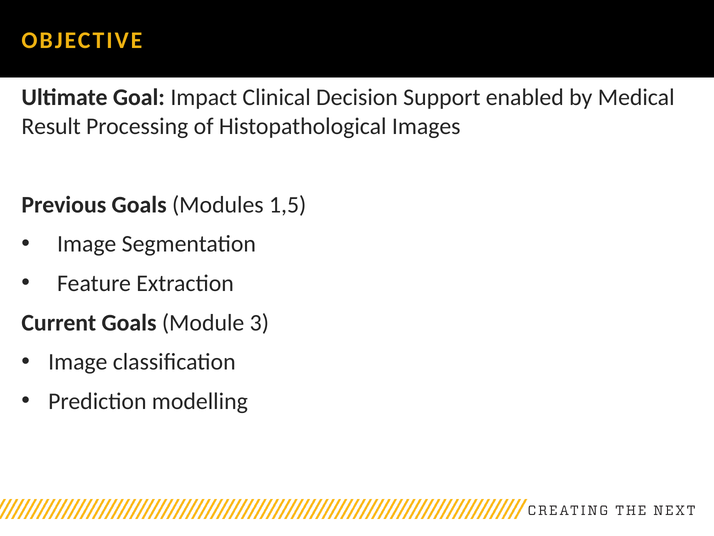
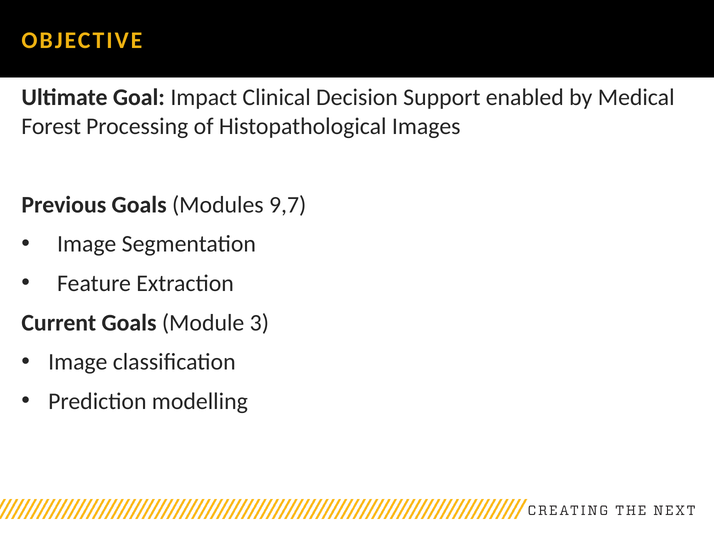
Result: Result -> Forest
1,5: 1,5 -> 9,7
